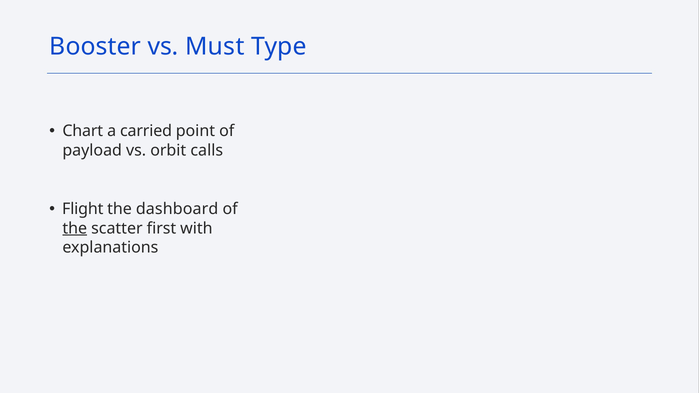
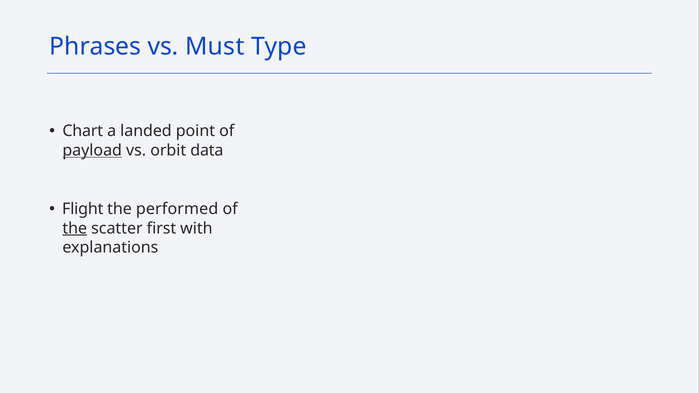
Booster: Booster -> Phrases
carried: carried -> landed
payload underline: none -> present
calls: calls -> data
dashboard: dashboard -> performed
